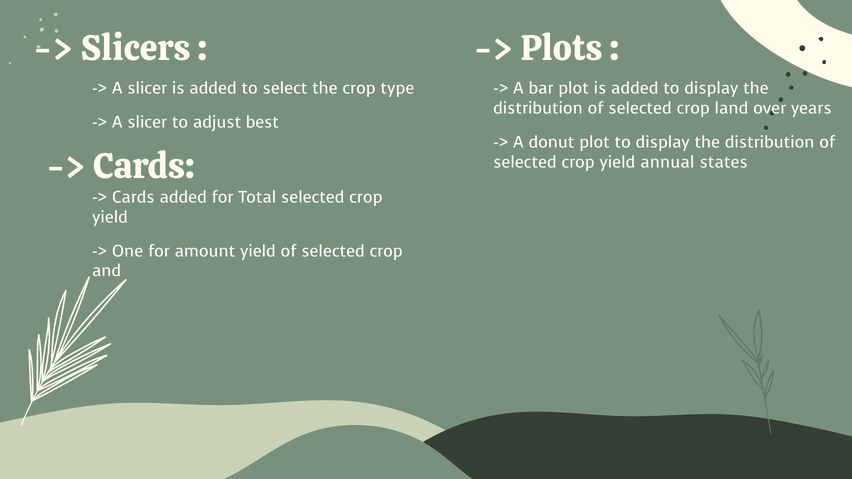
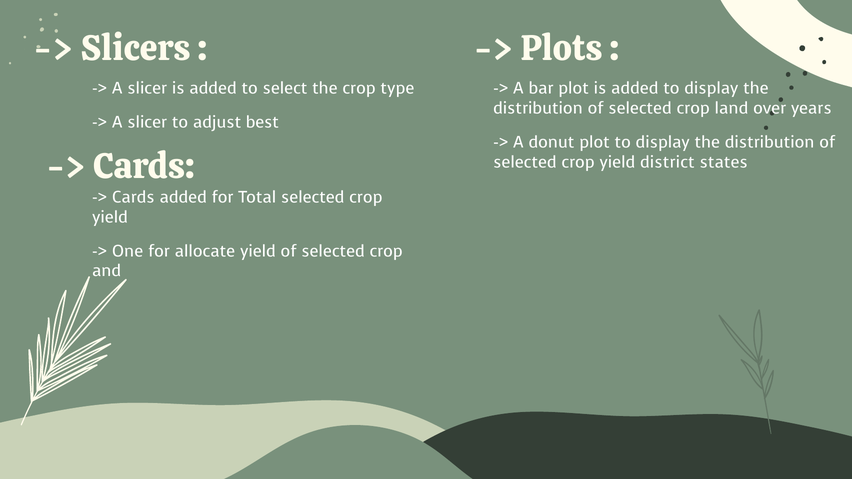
annual: annual -> district
amount: amount -> allocate
